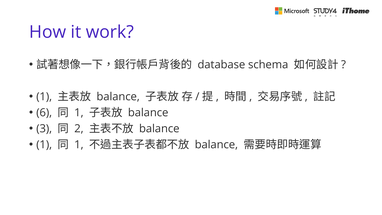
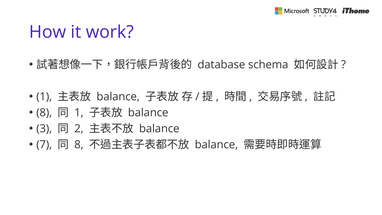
6 at (44, 113): 6 -> 8
1 at (44, 145): 1 -> 7
1 at (79, 145): 1 -> 8
